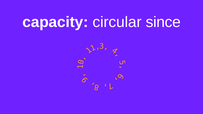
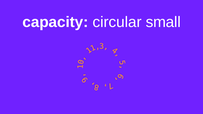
since: since -> small
